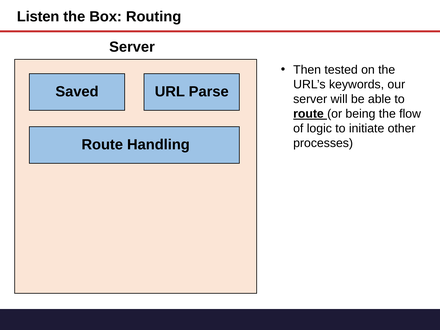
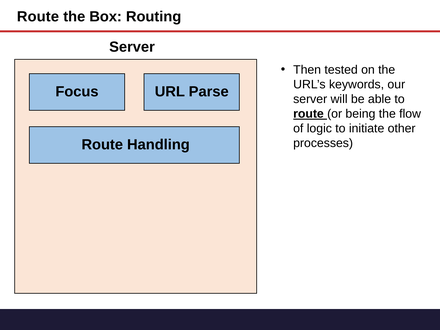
Listen at (38, 17): Listen -> Route
Saved: Saved -> Focus
